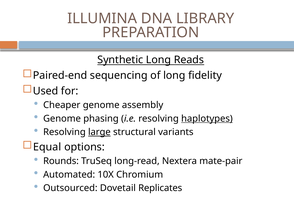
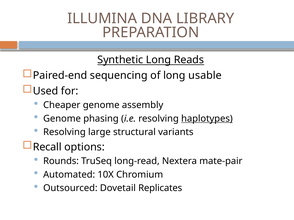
fidelity: fidelity -> usable
large underline: present -> none
Equal: Equal -> Recall
